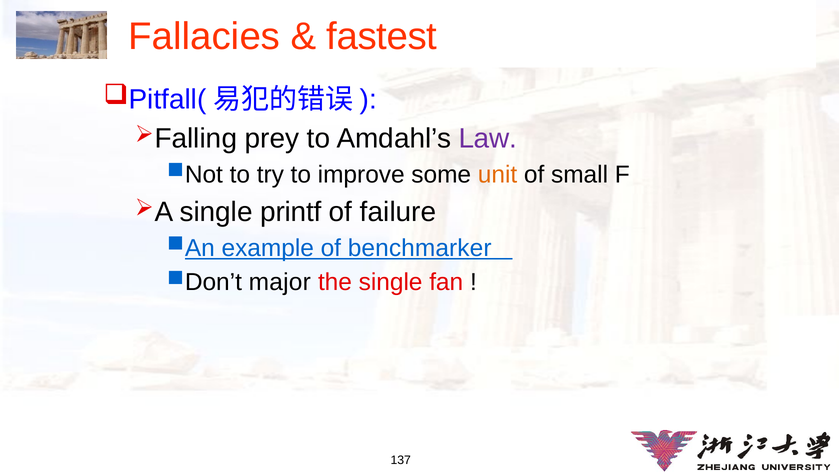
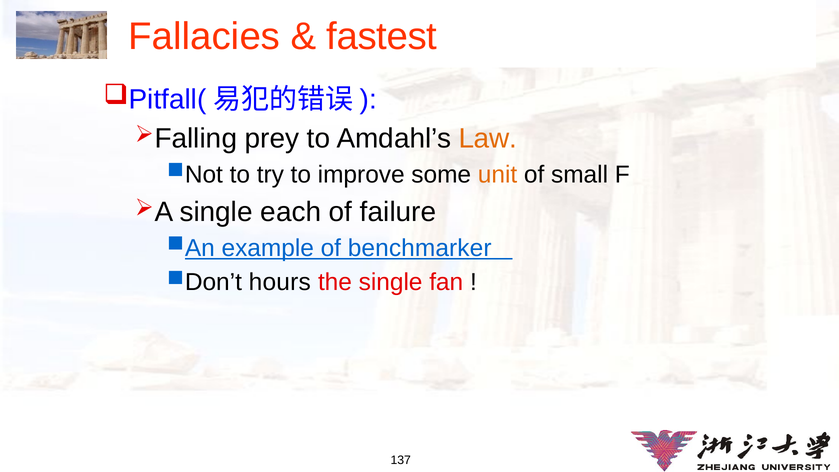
Law colour: purple -> orange
printf: printf -> each
major: major -> hours
